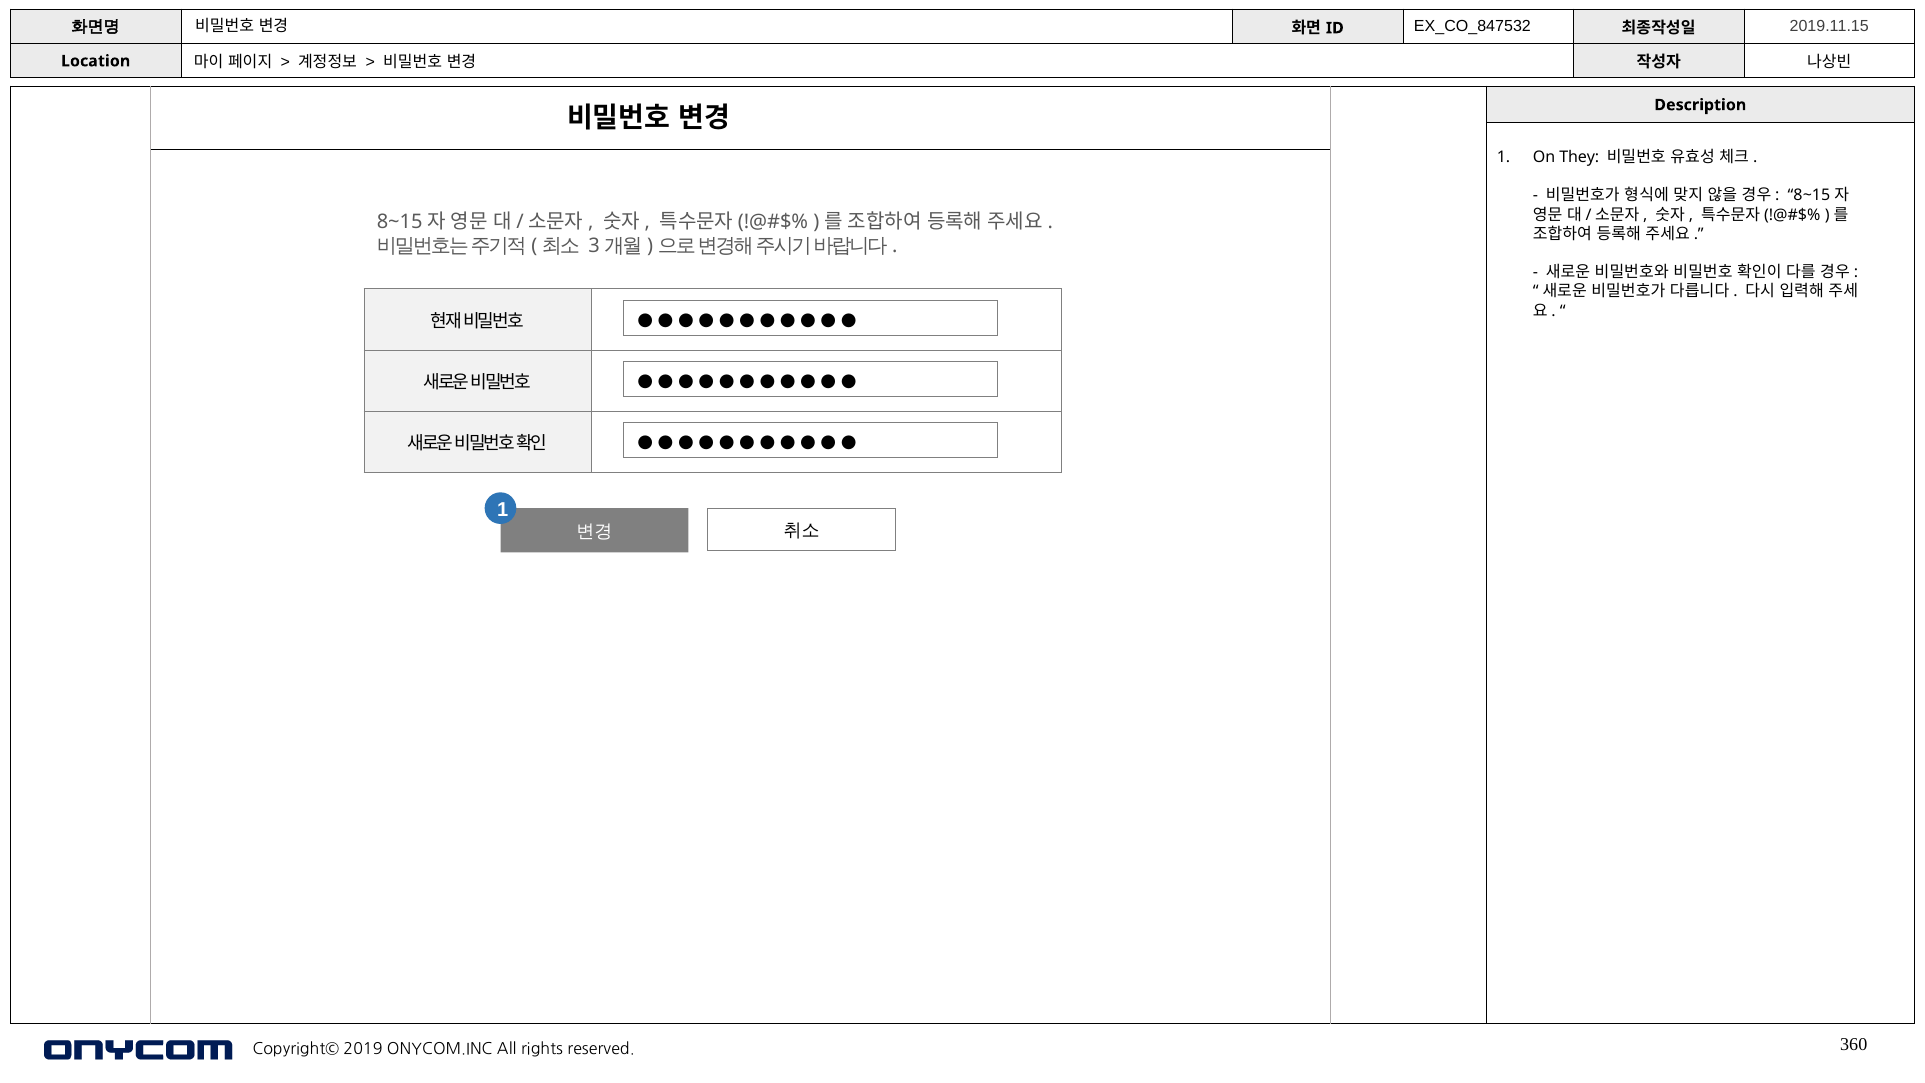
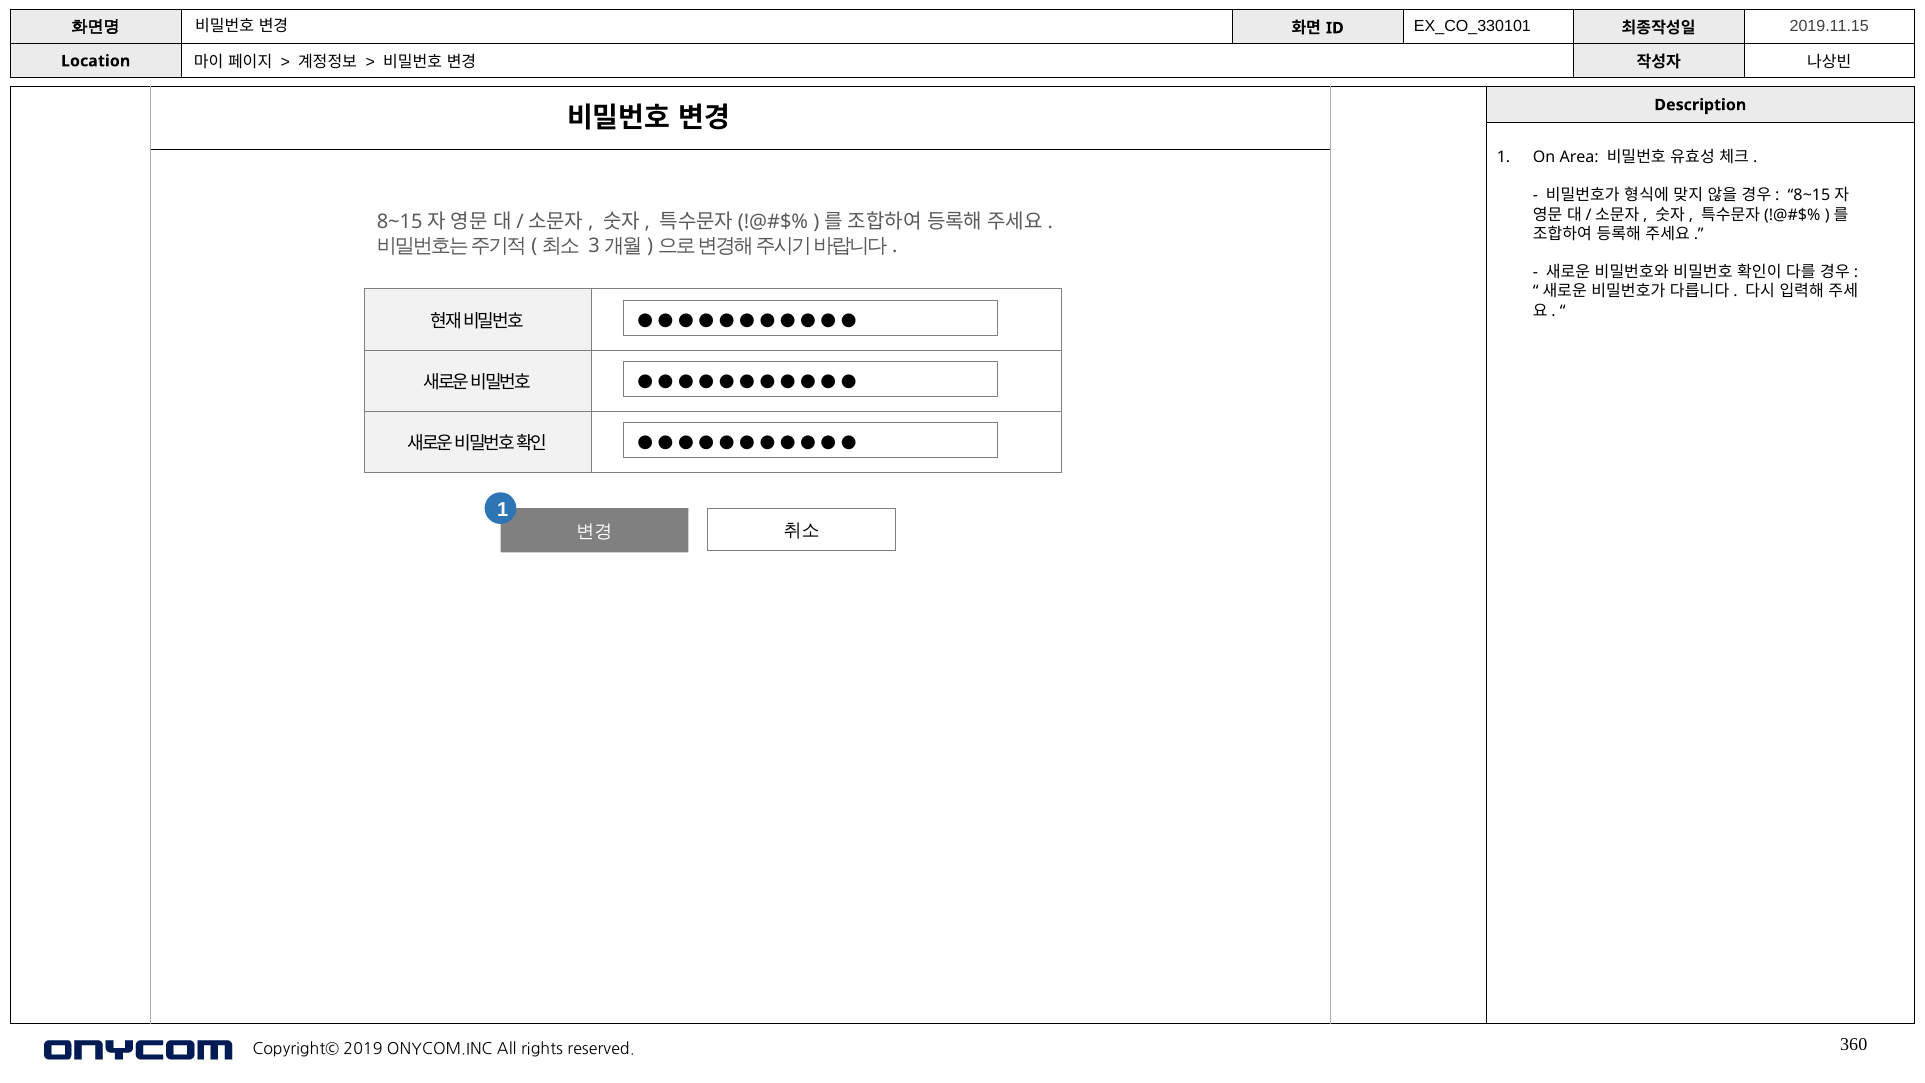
EX_CO_847532: EX_CO_847532 -> EX_CO_330101
They: They -> Area
